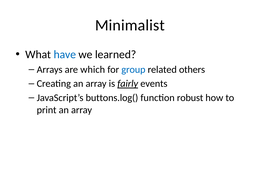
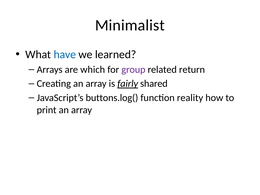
group colour: blue -> purple
others: others -> return
events: events -> shared
robust: robust -> reality
